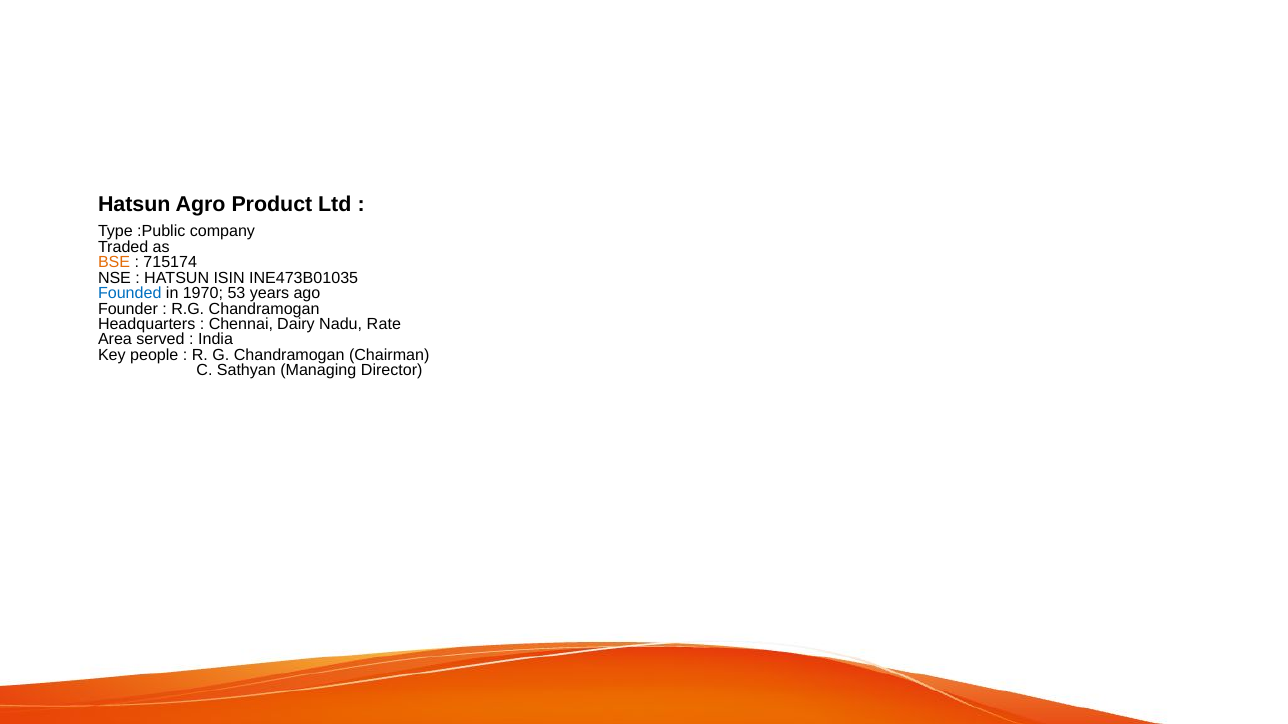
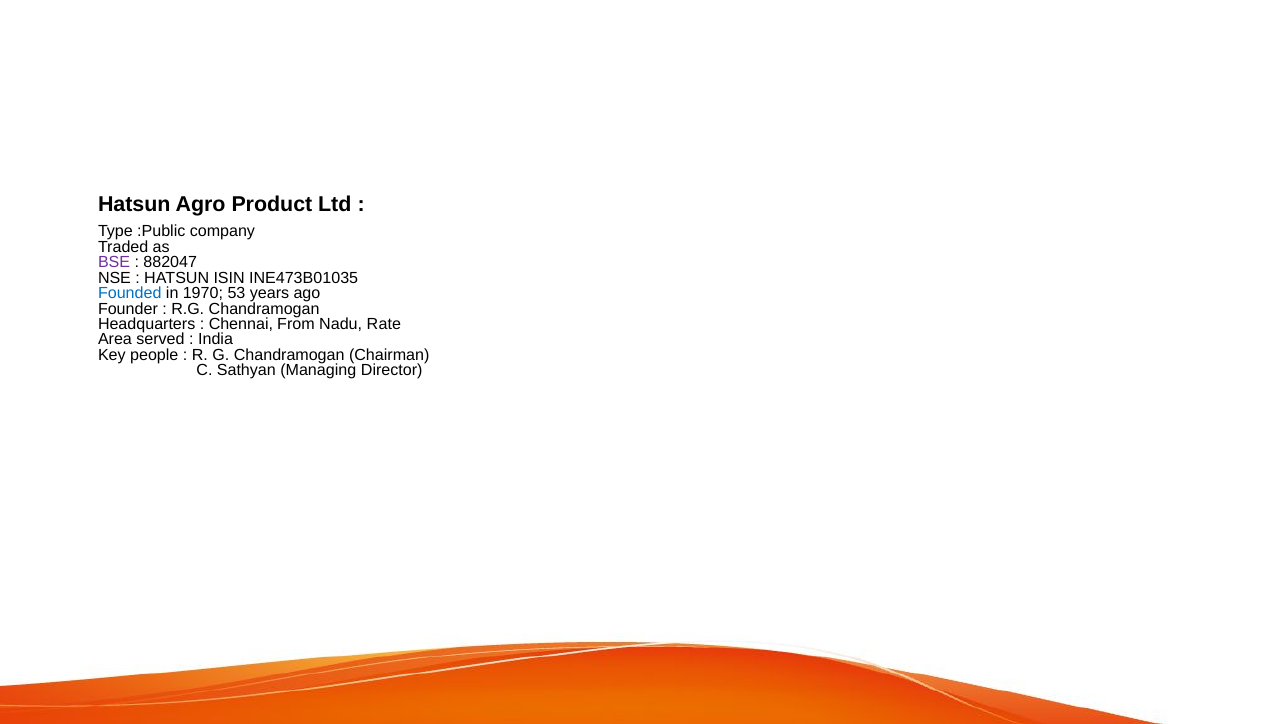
BSE colour: orange -> purple
715174: 715174 -> 882047
Dairy: Dairy -> From
